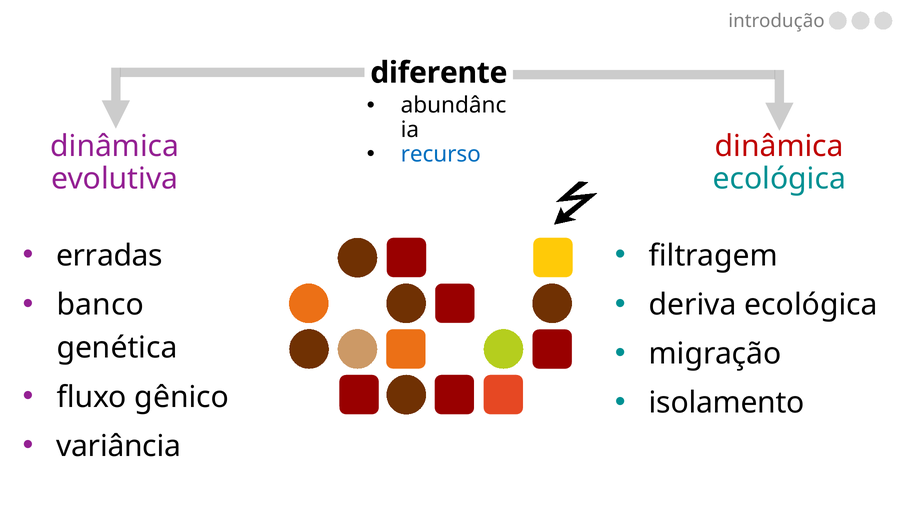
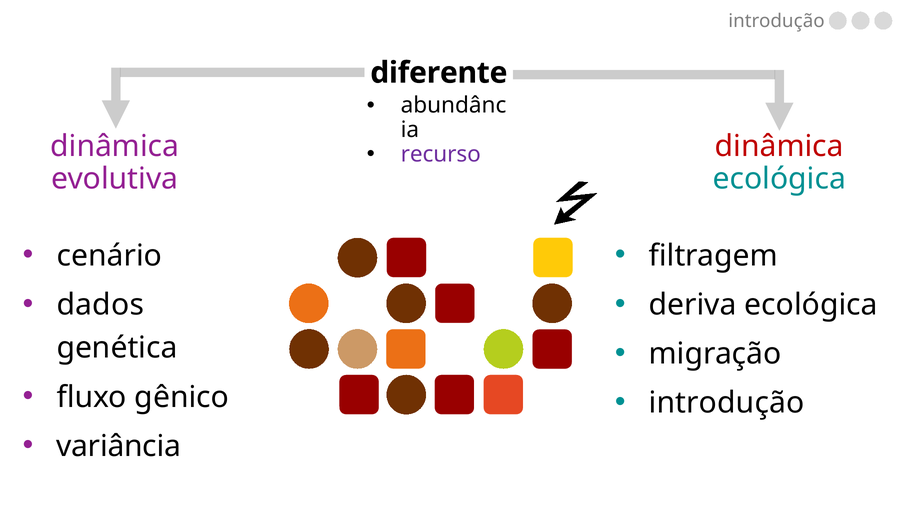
recurso colour: blue -> purple
erradas: erradas -> cenário
banco: banco -> dados
isolamento at (727, 403): isolamento -> introdução
